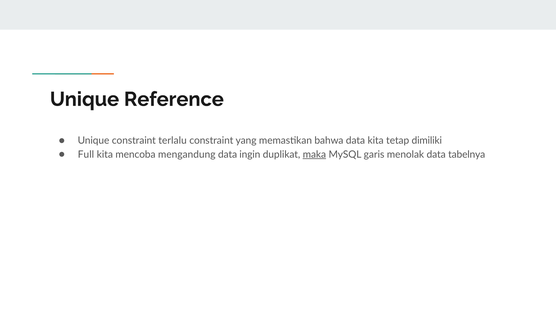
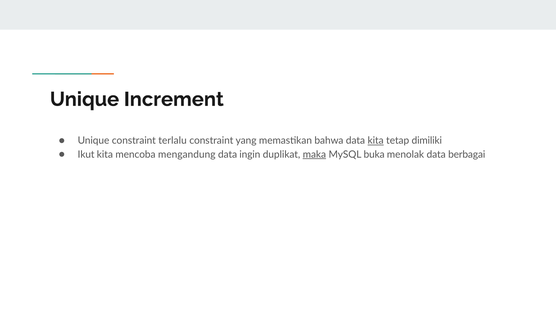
Reference: Reference -> Increment
kita at (376, 141) underline: none -> present
Full: Full -> Ikut
garis: garis -> buka
tabelnya: tabelnya -> berbagai
